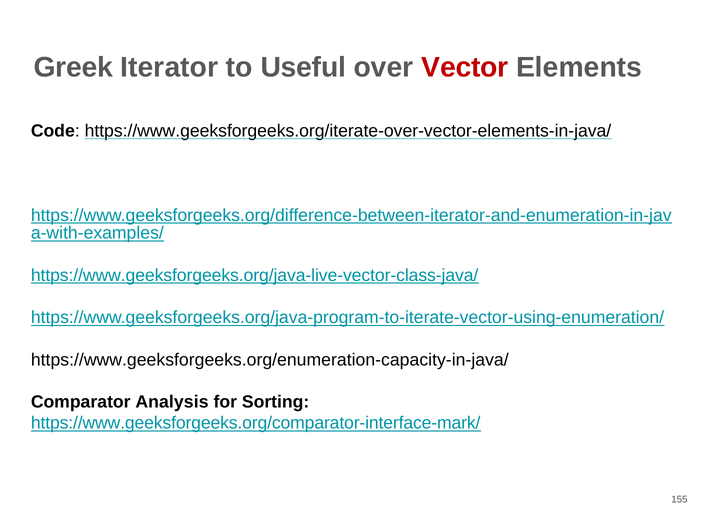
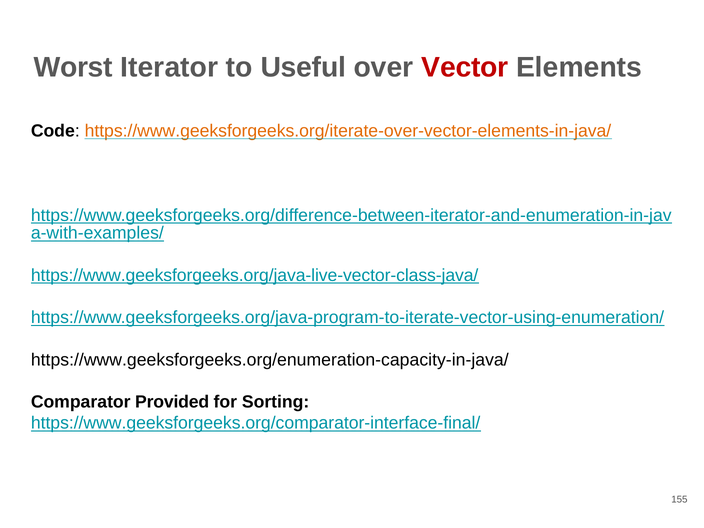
Greek: Greek -> Worst
https://www.geeksforgeeks.org/iterate-over-vector-elements-in-java/ colour: black -> orange
Analysis: Analysis -> Provided
https://www.geeksforgeeks.org/comparator-interface-mark/: https://www.geeksforgeeks.org/comparator-interface-mark/ -> https://www.geeksforgeeks.org/comparator-interface-final/
